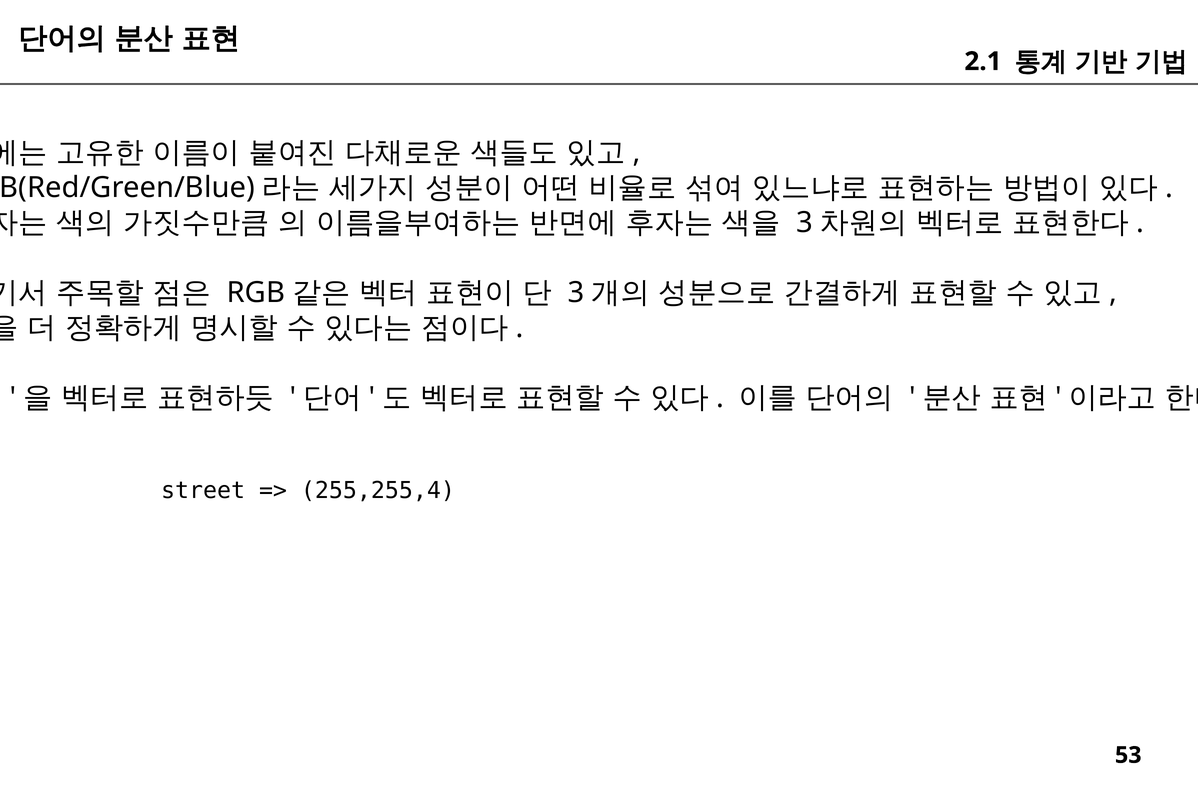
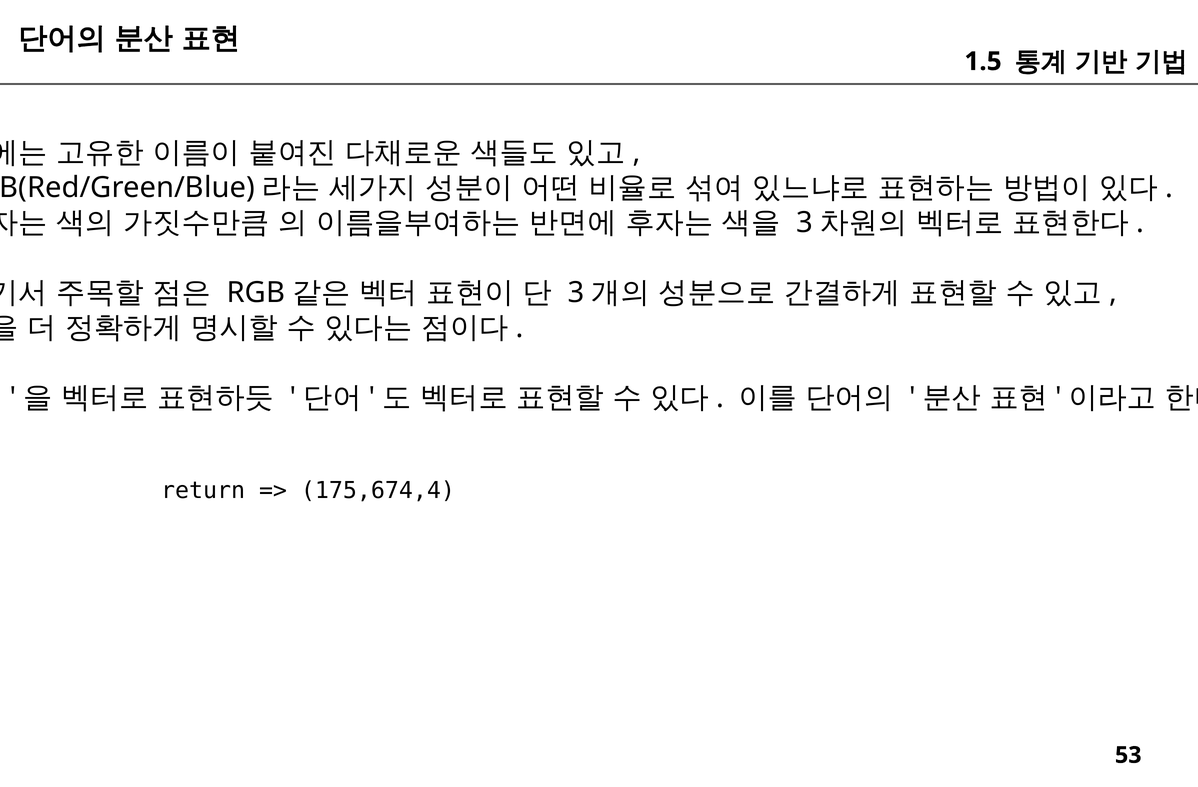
2.1: 2.1 -> 1.5
street: street -> return
255,255,4: 255,255,4 -> 175,674,4
